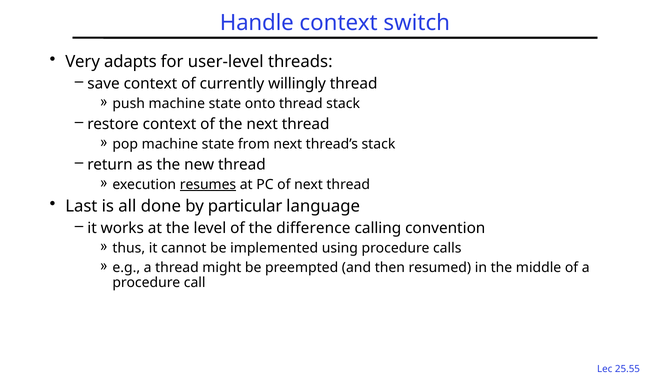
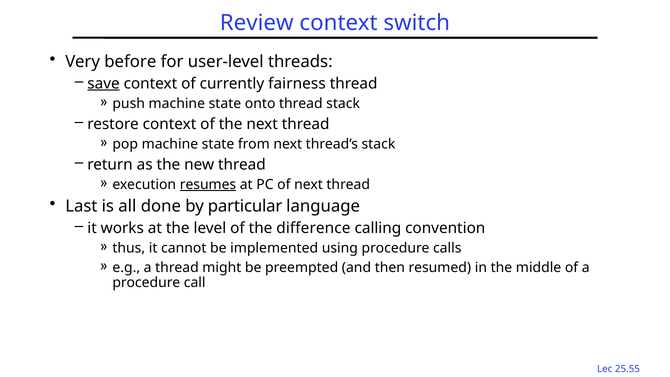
Handle: Handle -> Review
adapts: adapts -> before
save underline: none -> present
willingly: willingly -> fairness
